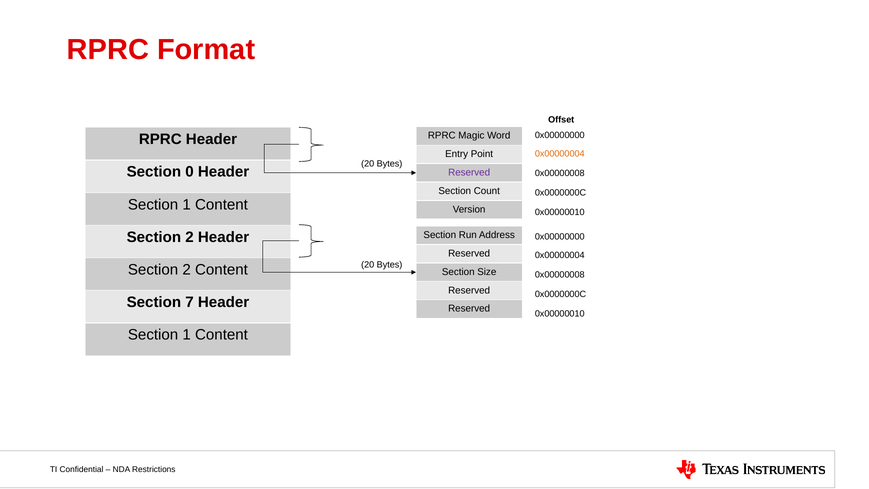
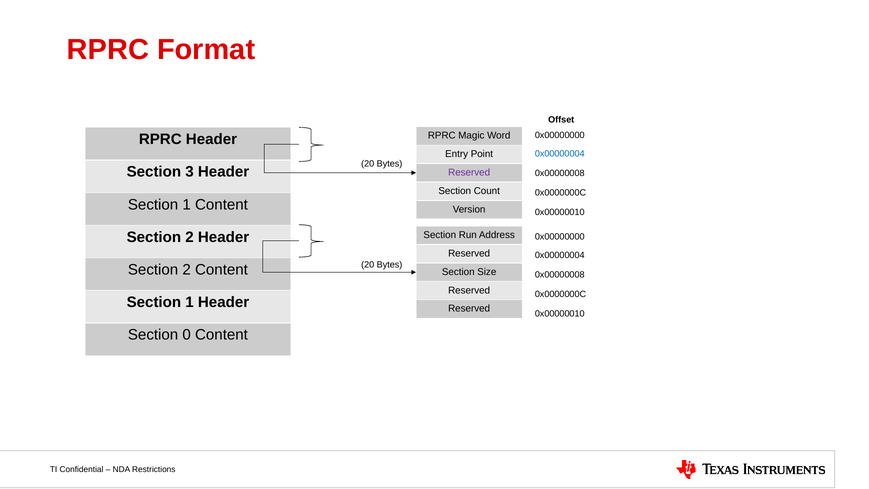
0x00000004 at (560, 154) colour: orange -> blue
0: 0 -> 3
7 at (190, 302): 7 -> 1
1 at (187, 335): 1 -> 0
